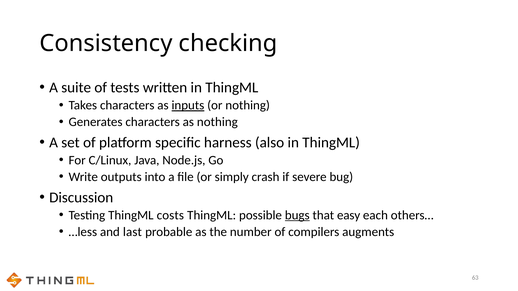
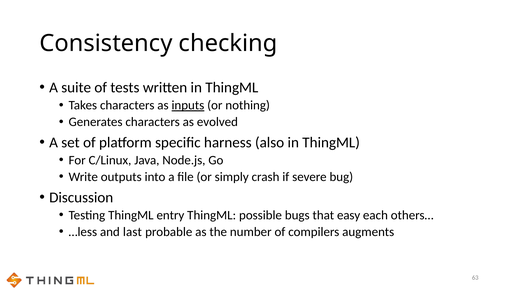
as nothing: nothing -> evolved
costs: costs -> entry
bugs underline: present -> none
